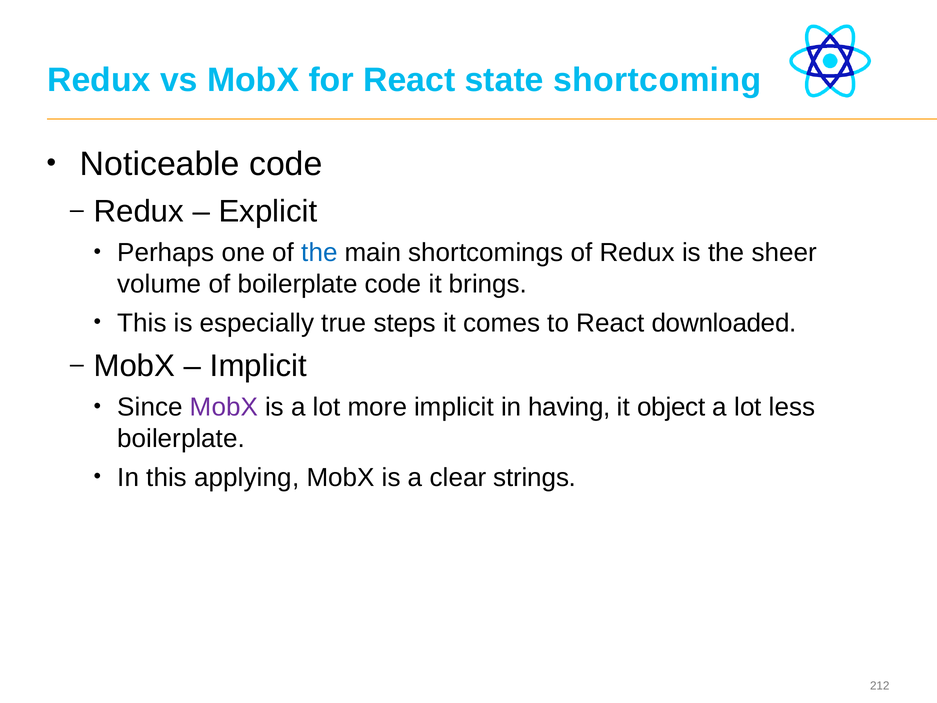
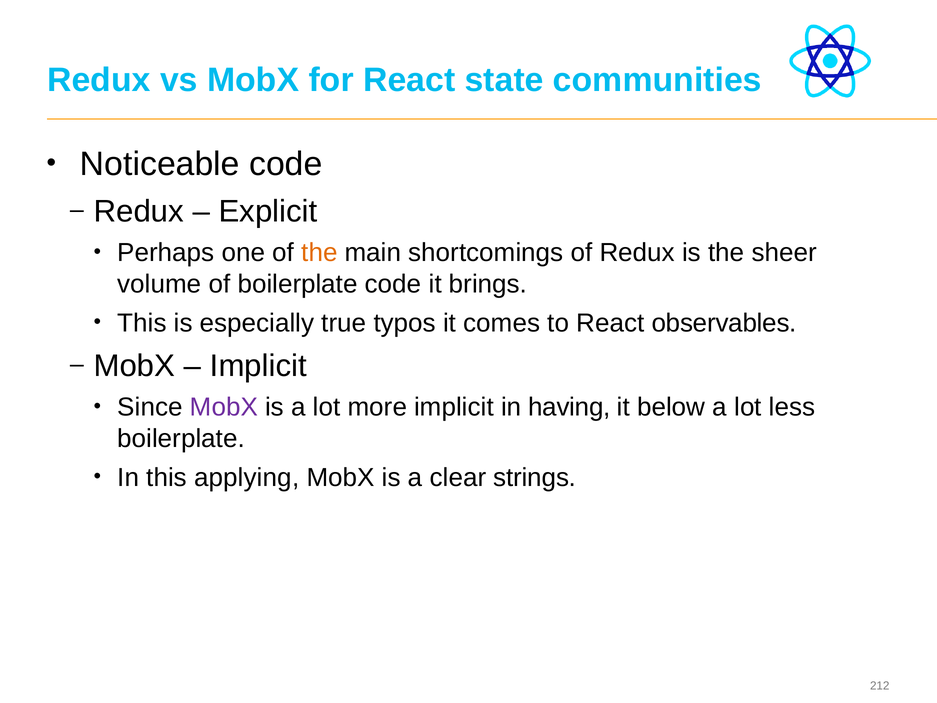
shortcoming: shortcoming -> communities
the at (319, 253) colour: blue -> orange
steps: steps -> typos
downloaded: downloaded -> observables
object: object -> below
